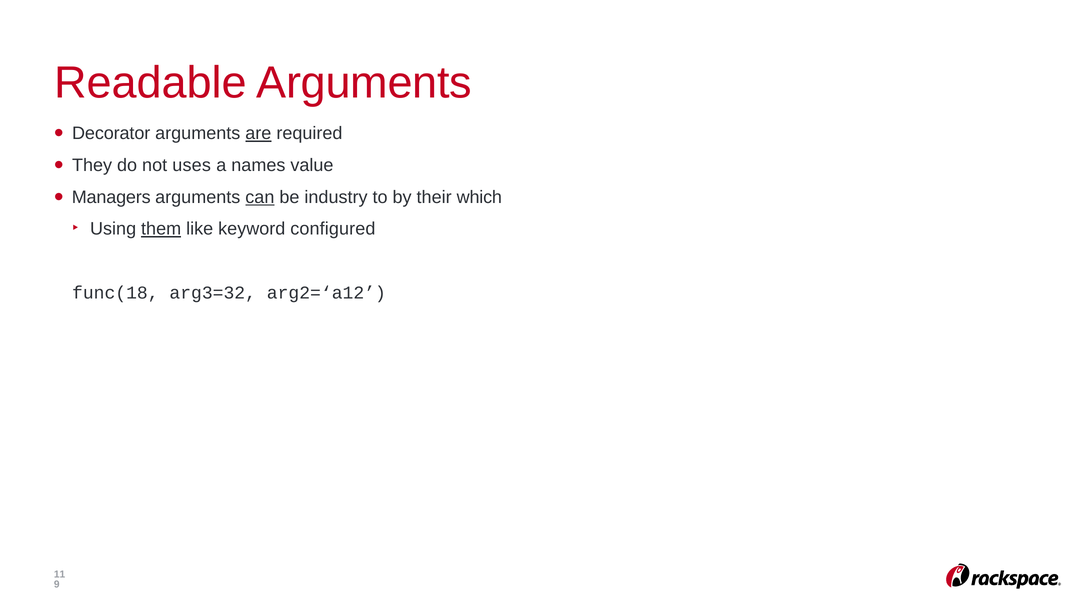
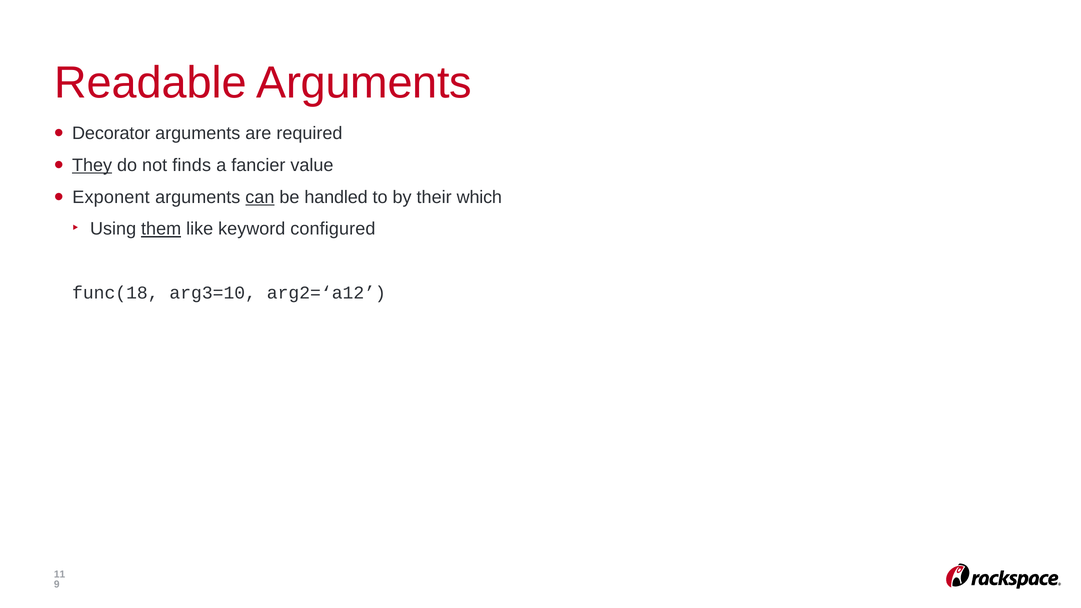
are underline: present -> none
They underline: none -> present
uses: uses -> finds
names: names -> fancier
Managers: Managers -> Exponent
industry: industry -> handled
arg3=32: arg3=32 -> arg3=10
